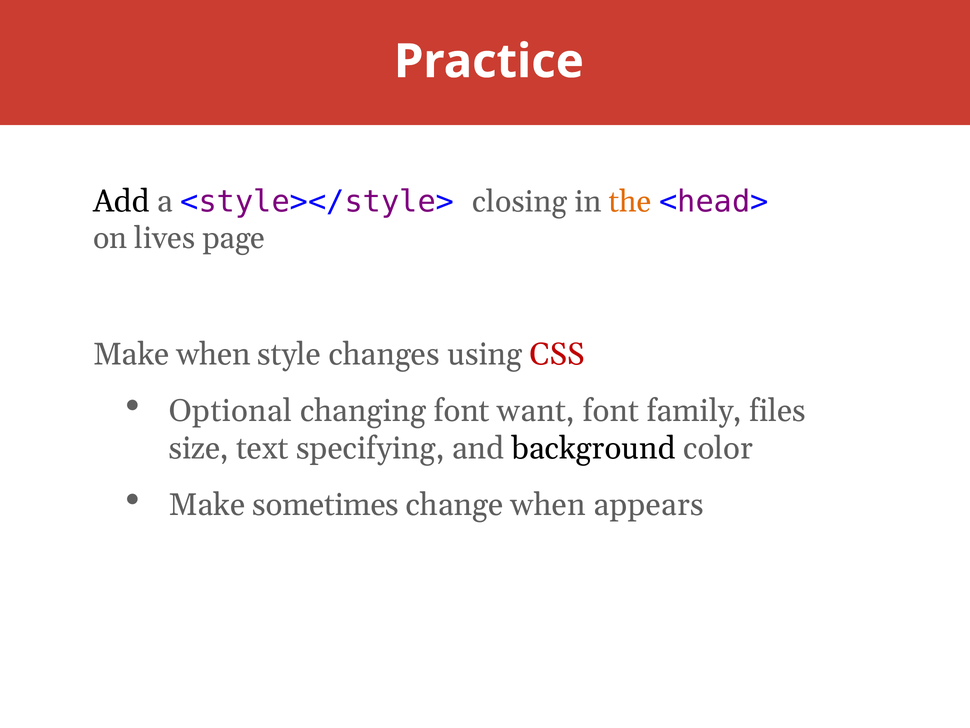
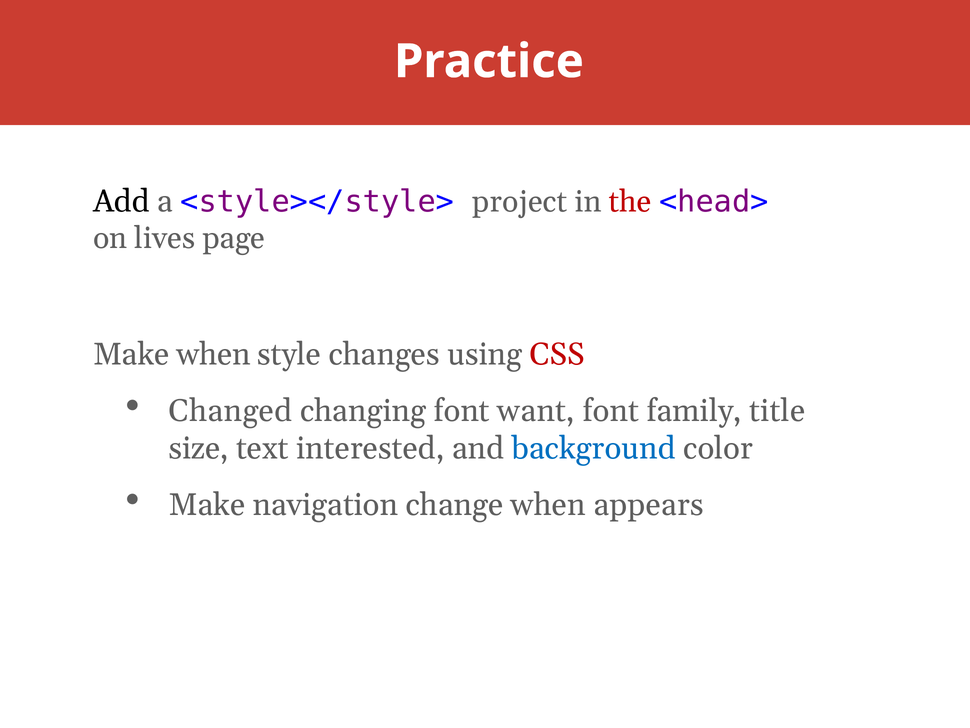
closing: closing -> project
the colour: orange -> red
Optional: Optional -> Changed
files: files -> title
specifying: specifying -> interested
background colour: black -> blue
sometimes: sometimes -> navigation
